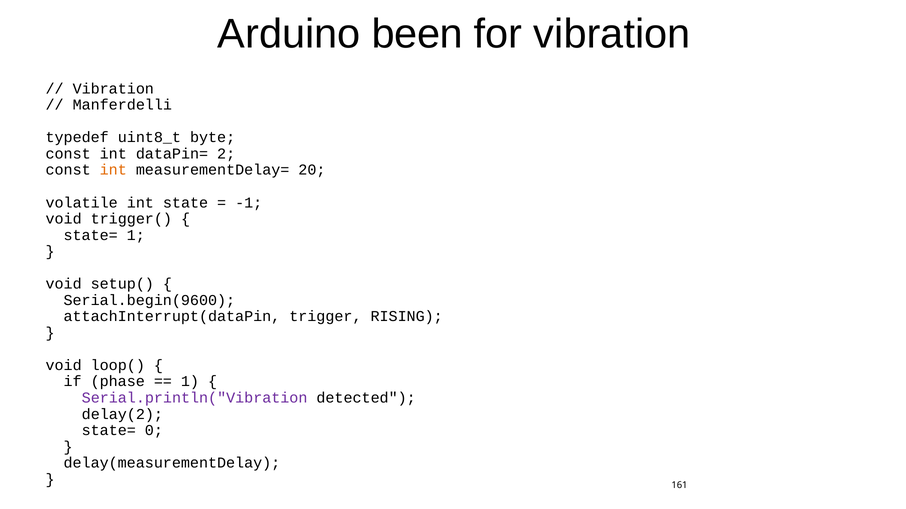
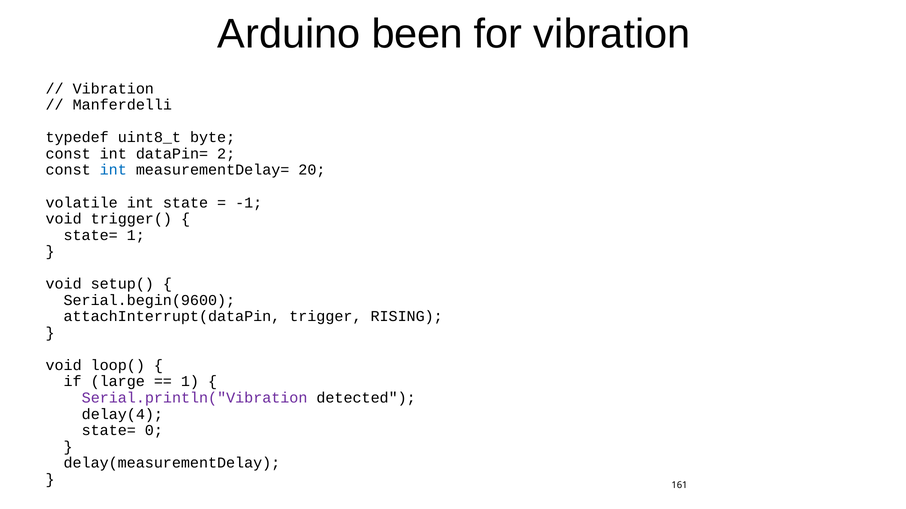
int at (113, 170) colour: orange -> blue
phase: phase -> large
delay(2: delay(2 -> delay(4
